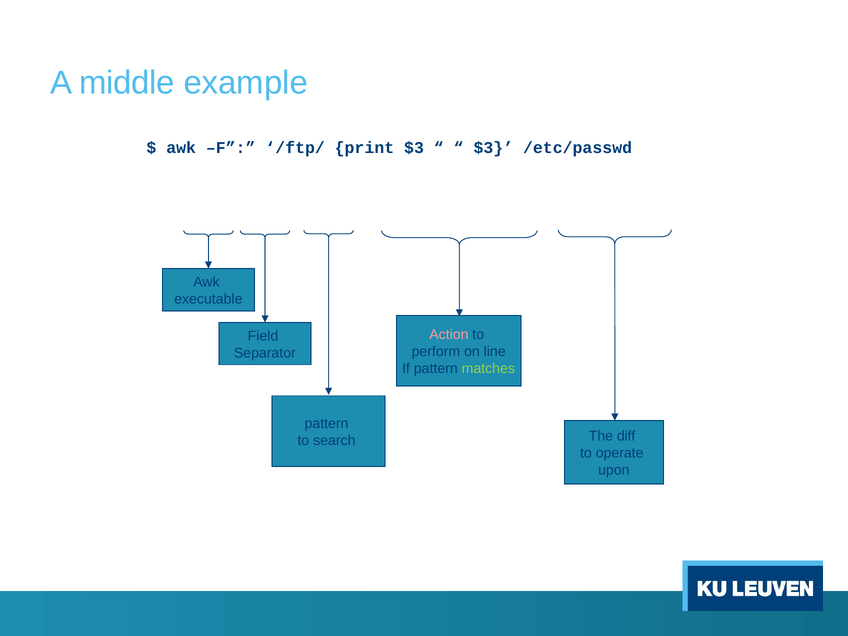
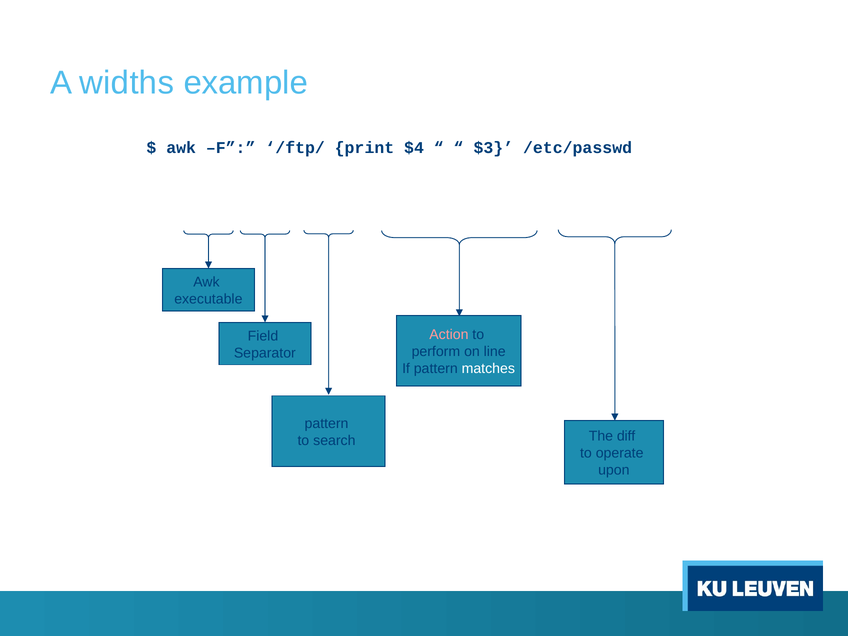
middle: middle -> widths
print $3: $3 -> $4
matches colour: light green -> white
